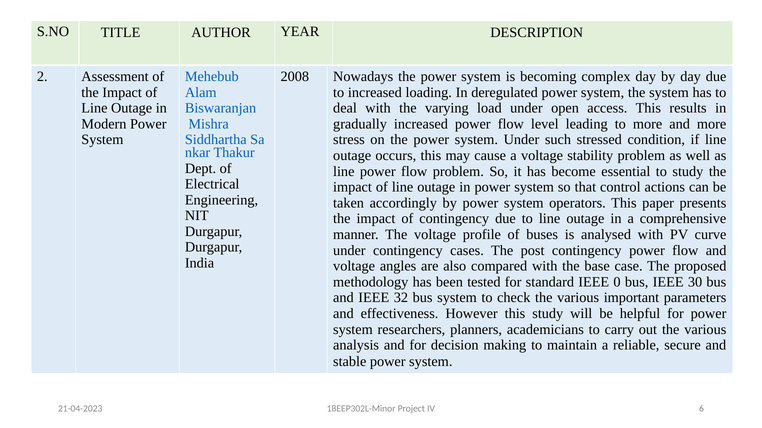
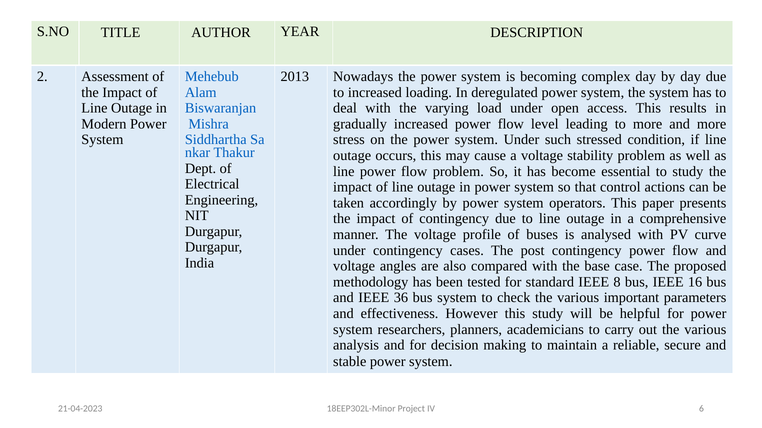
2008: 2008 -> 2013
0: 0 -> 8
30: 30 -> 16
32: 32 -> 36
